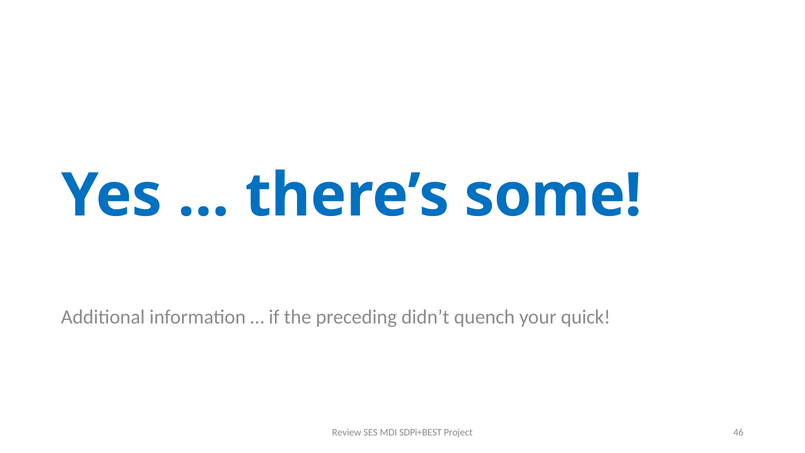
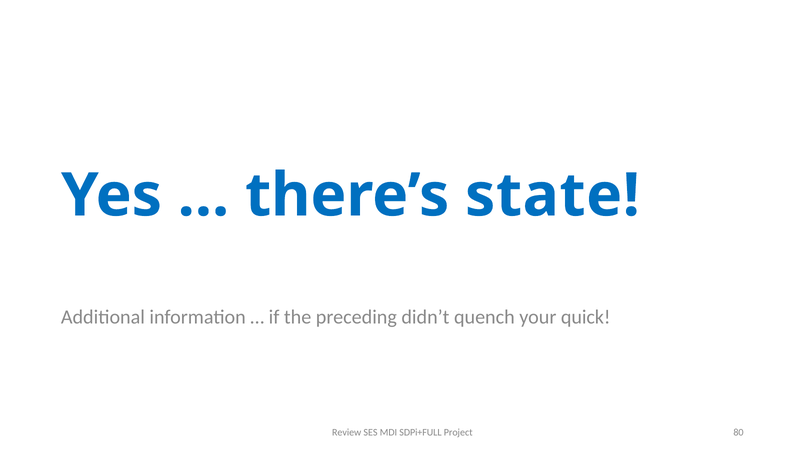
some: some -> state
SDPi+BEST: SDPi+BEST -> SDPi+FULL
46: 46 -> 80
